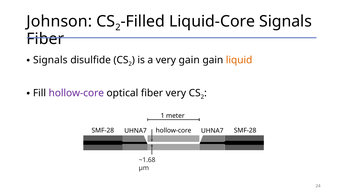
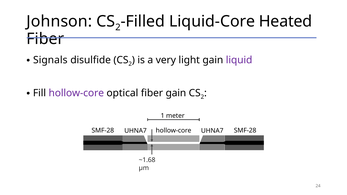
Liquid-Core Signals: Signals -> Heated
very gain: gain -> light
liquid colour: orange -> purple
fiber very: very -> gain
